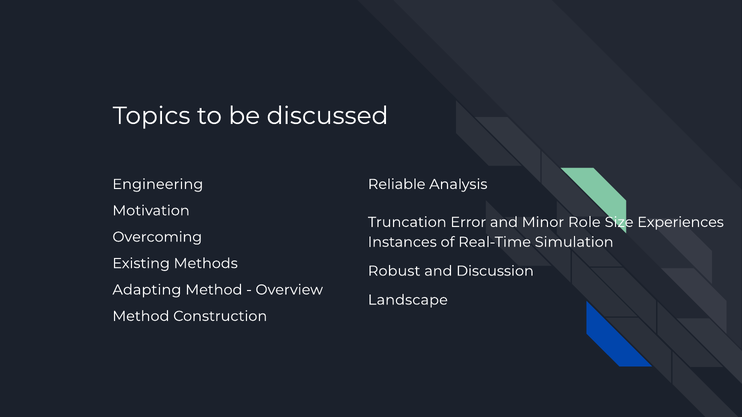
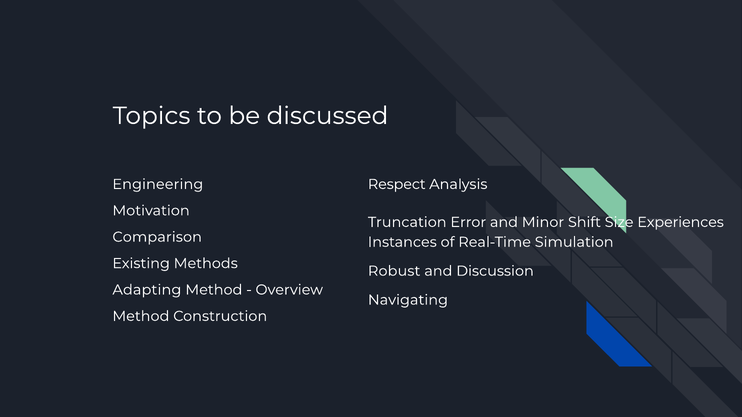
Reliable: Reliable -> Respect
Role: Role -> Shift
Overcoming: Overcoming -> Comparison
Landscape: Landscape -> Navigating
